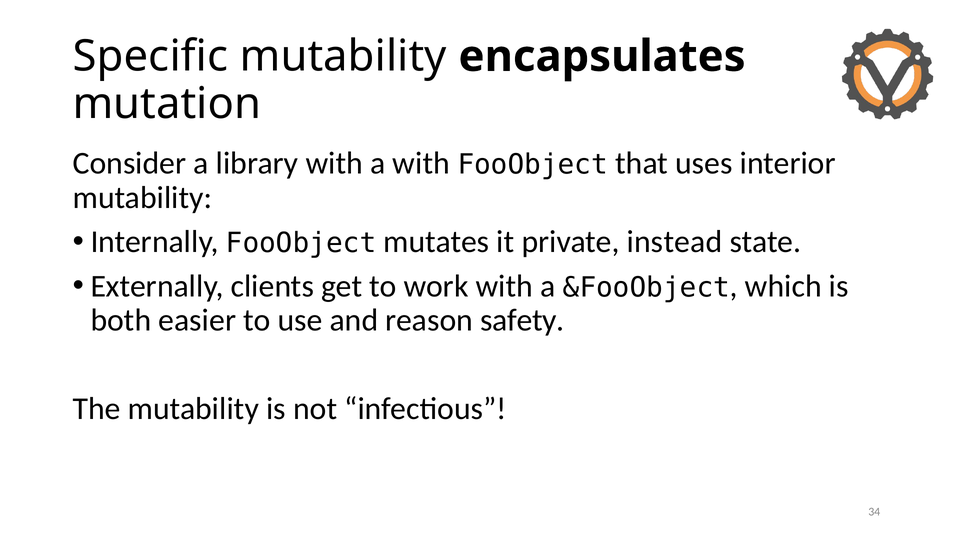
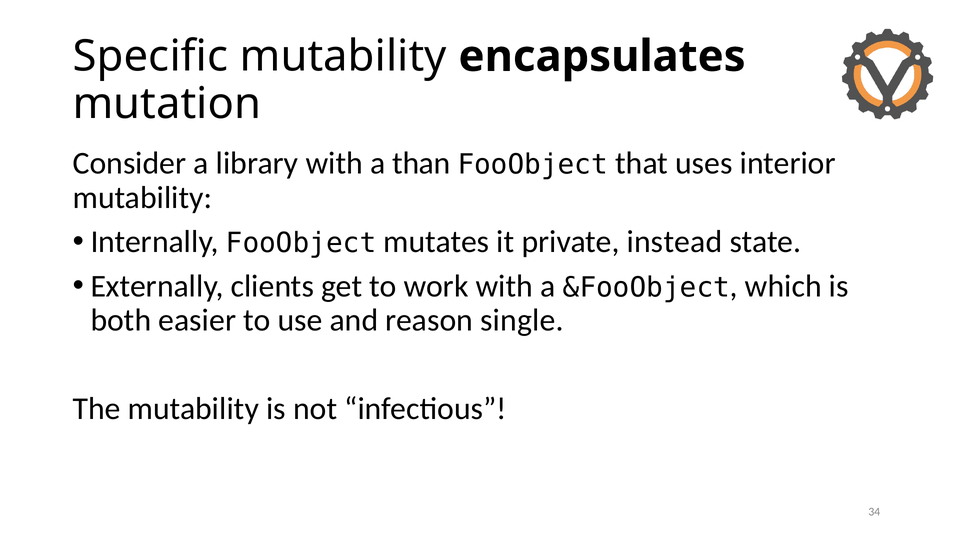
a with: with -> than
safety: safety -> single
